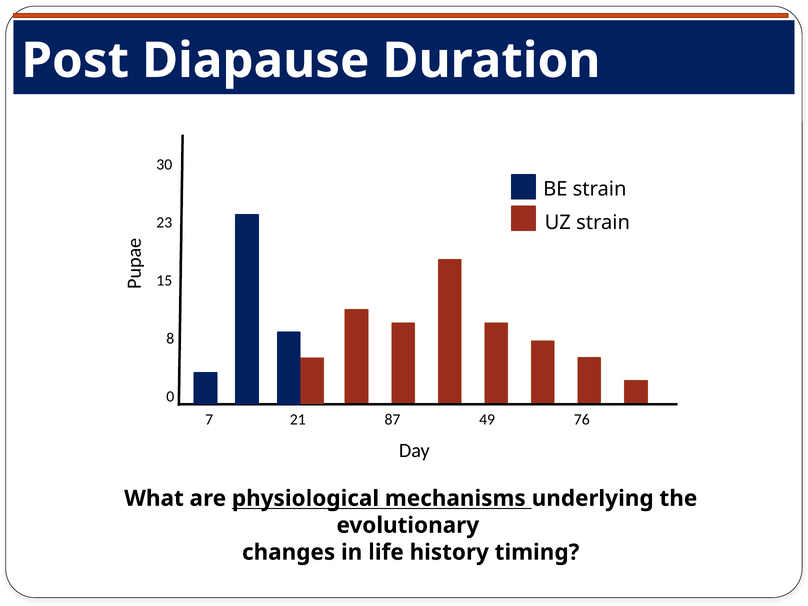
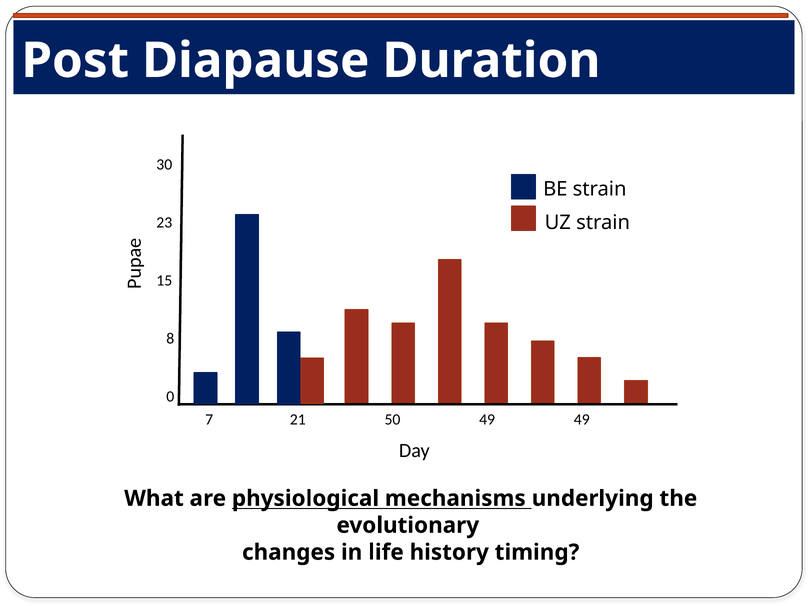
87: 87 -> 50
49 76: 76 -> 49
